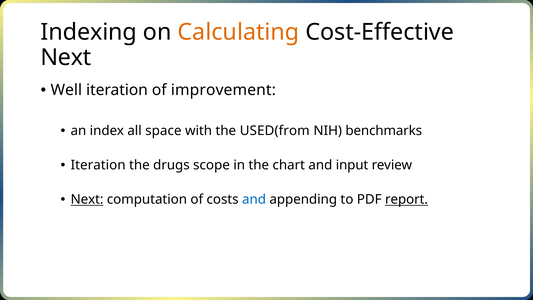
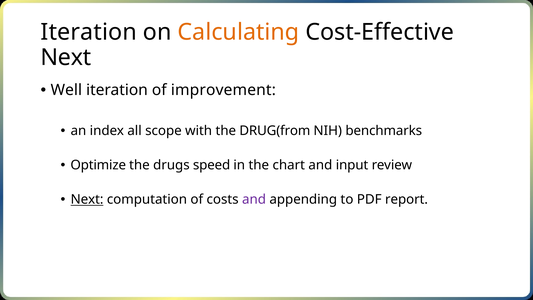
Indexing at (89, 32): Indexing -> Iteration
space: space -> scope
USED(from: USED(from -> DRUG(from
Iteration at (98, 165): Iteration -> Optimize
scope: scope -> speed
and at (254, 199) colour: blue -> purple
report underline: present -> none
